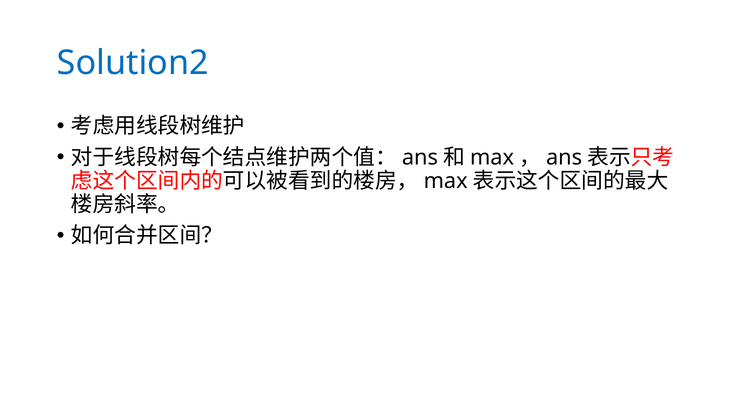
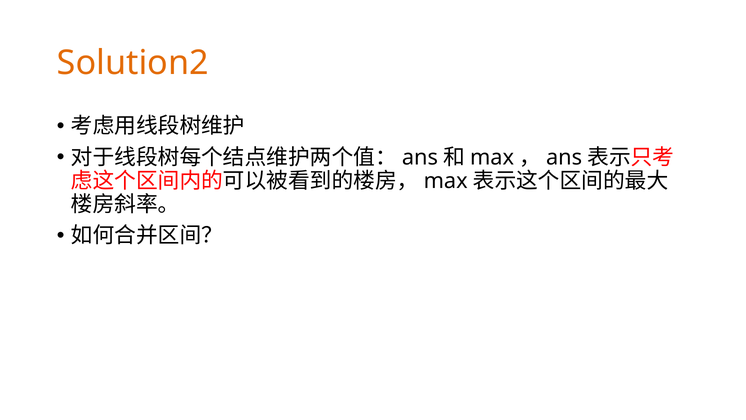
Solution2 colour: blue -> orange
